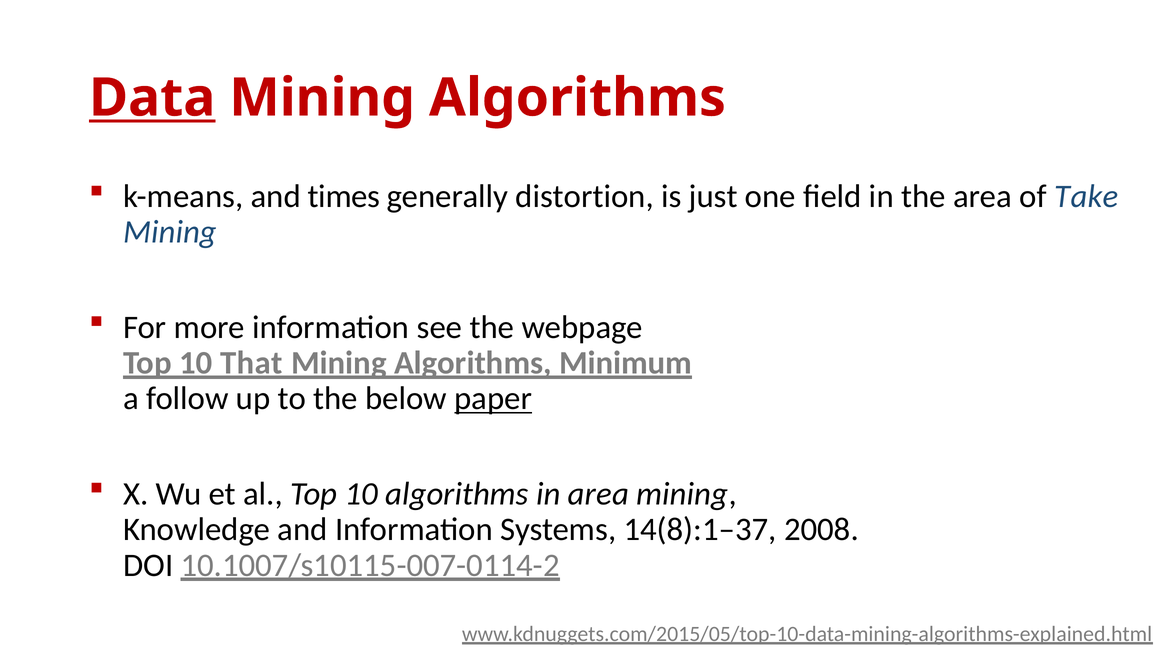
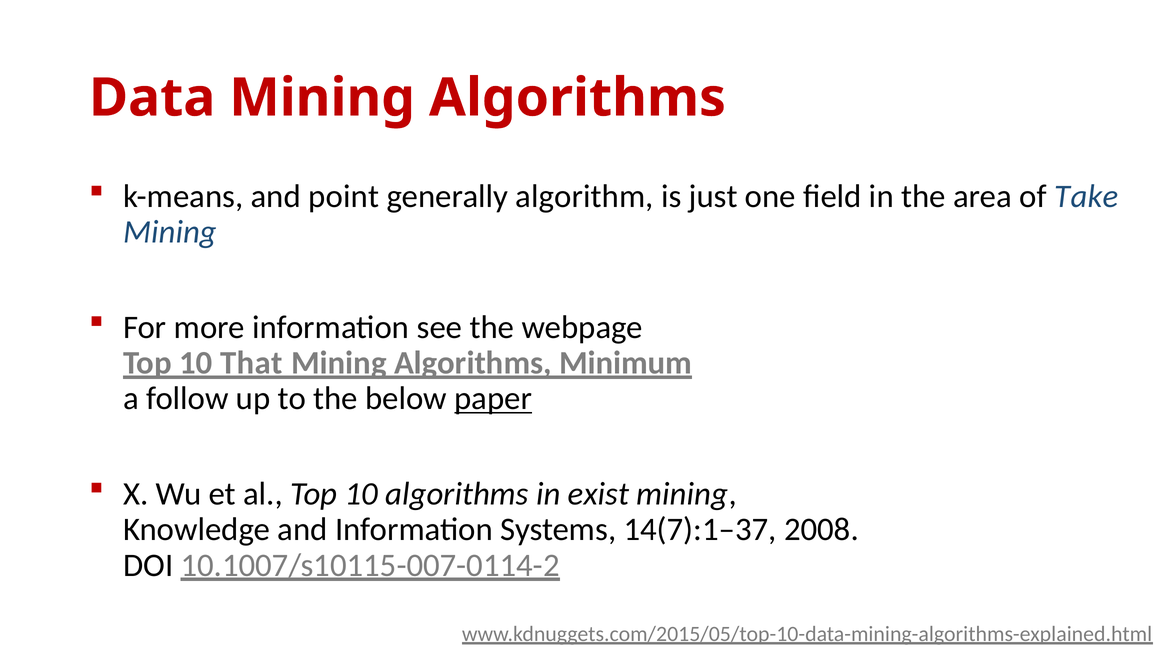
Data underline: present -> none
times: times -> point
distortion: distortion -> algorithm
in area: area -> exist
14(8):1–37: 14(8):1–37 -> 14(7):1–37
